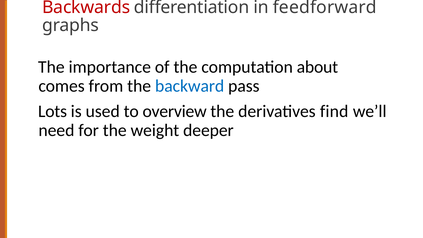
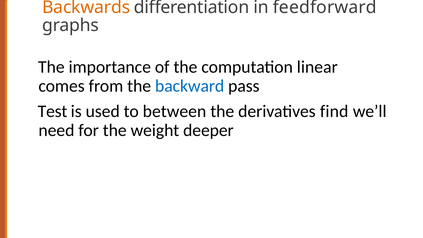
Backwards colour: red -> orange
about: about -> linear
Lots: Lots -> Test
overview: overview -> between
